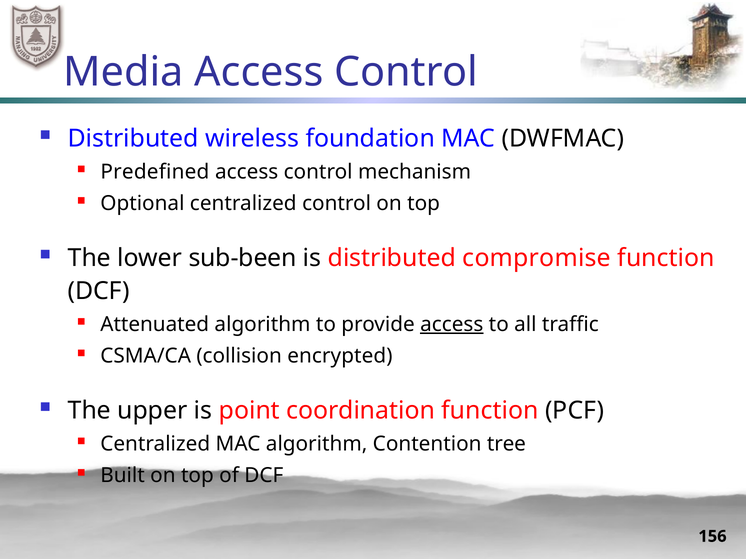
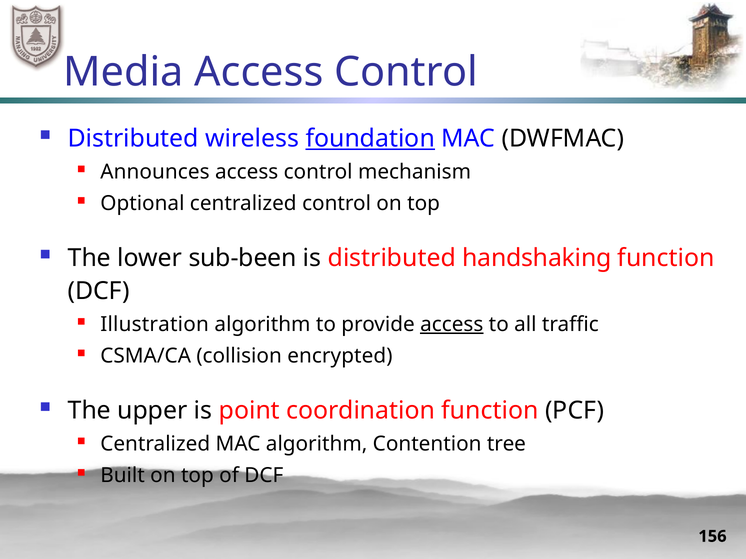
foundation underline: none -> present
Predefined: Predefined -> Announces
compromise: compromise -> handshaking
Attenuated: Attenuated -> Illustration
